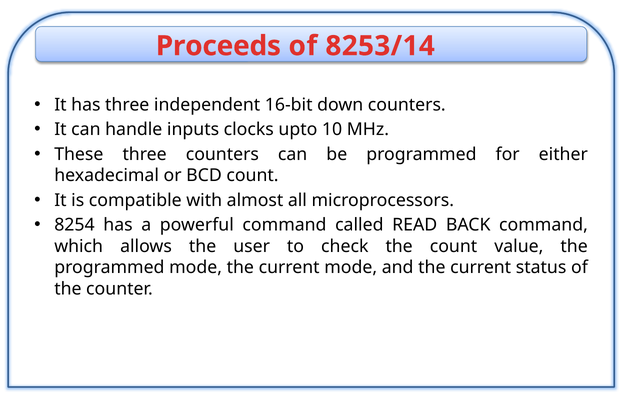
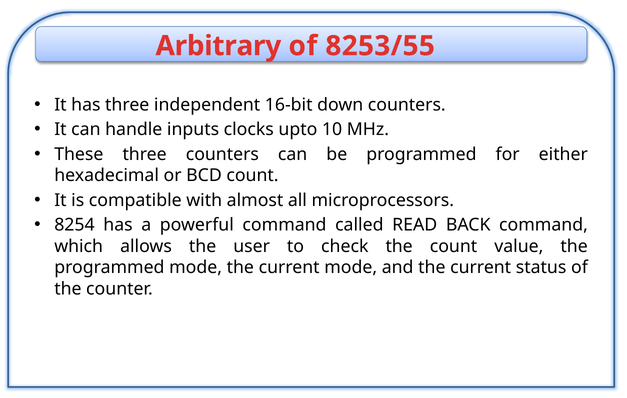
Proceeds: Proceeds -> Arbitrary
8253/14: 8253/14 -> 8253/55
